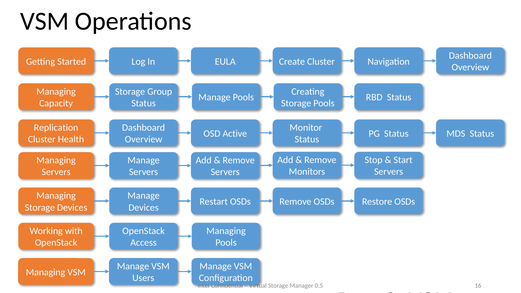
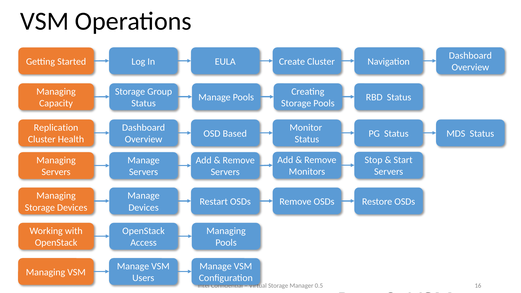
Active: Active -> Based
